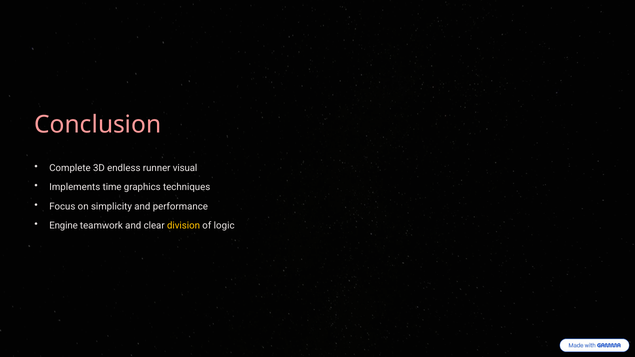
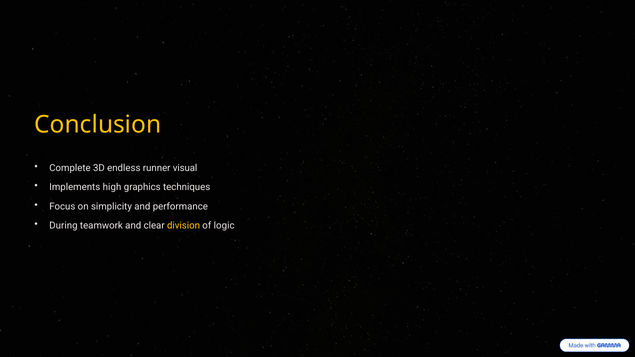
Conclusion colour: pink -> yellow
time: time -> high
Engine: Engine -> During
